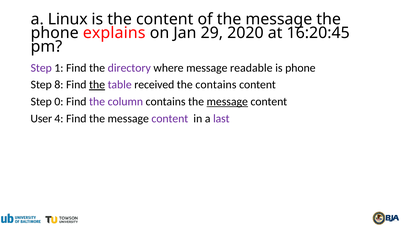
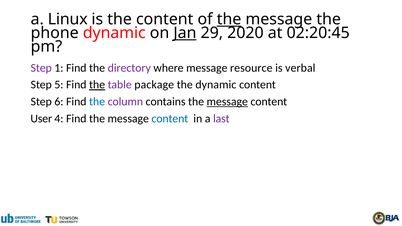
the at (229, 19) underline: none -> present
phone explains: explains -> dynamic
Jan underline: none -> present
16:20:45: 16:20:45 -> 02:20:45
readable: readable -> resource
is phone: phone -> verbal
8: 8 -> 5
received: received -> package
the contains: contains -> dynamic
0: 0 -> 6
the at (97, 102) colour: purple -> blue
content at (170, 119) colour: purple -> blue
